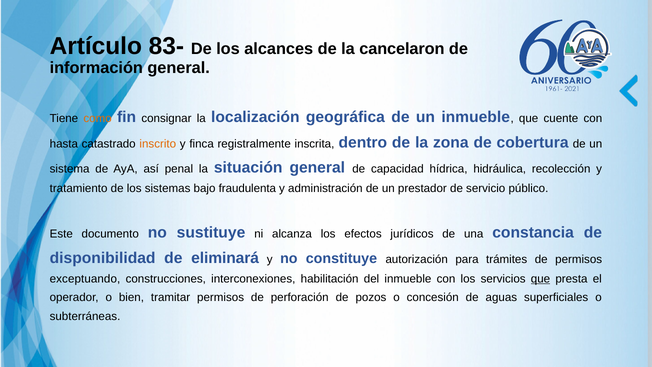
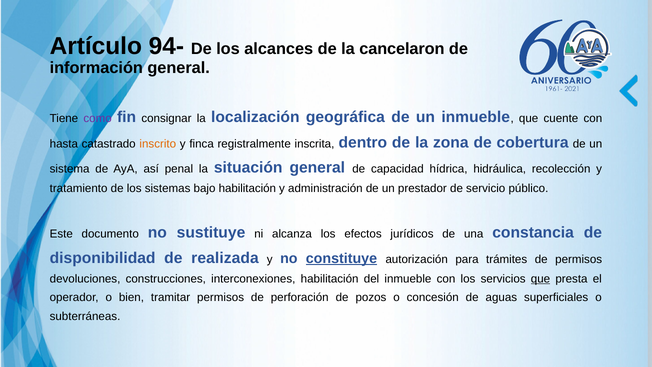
83-: 83- -> 94-
como colour: orange -> purple
bajo fraudulenta: fraudulenta -> habilitación
eliminará: eliminará -> realizada
constituye underline: none -> present
exceptuando: exceptuando -> devoluciones
